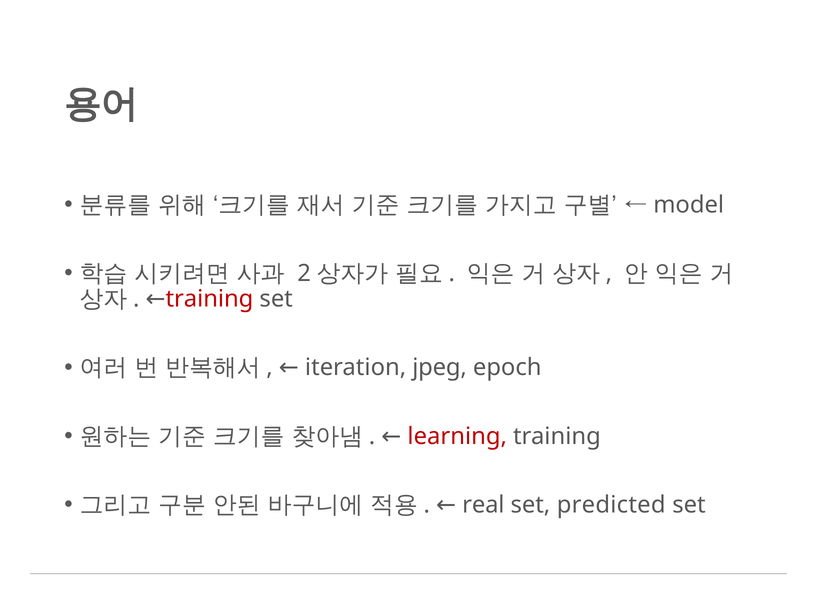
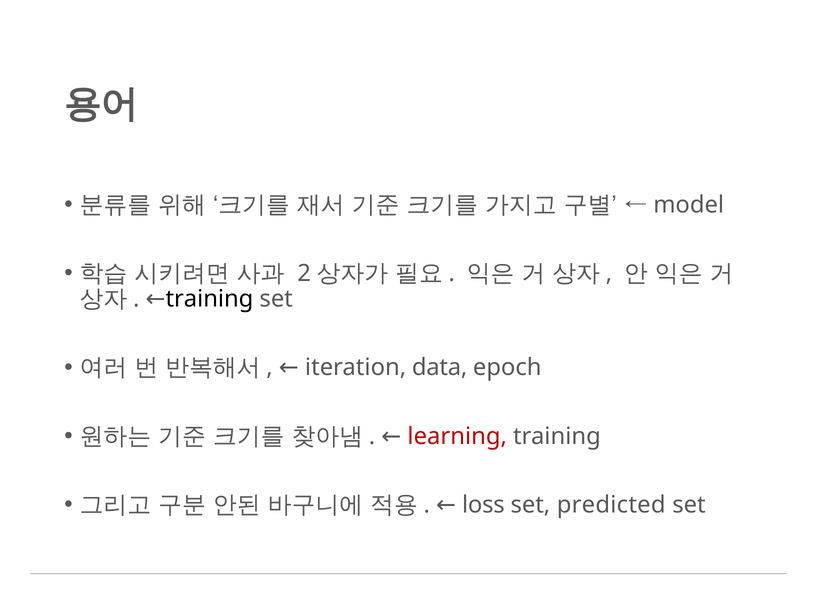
training at (209, 299) colour: red -> black
jpeg: jpeg -> data
real: real -> loss
